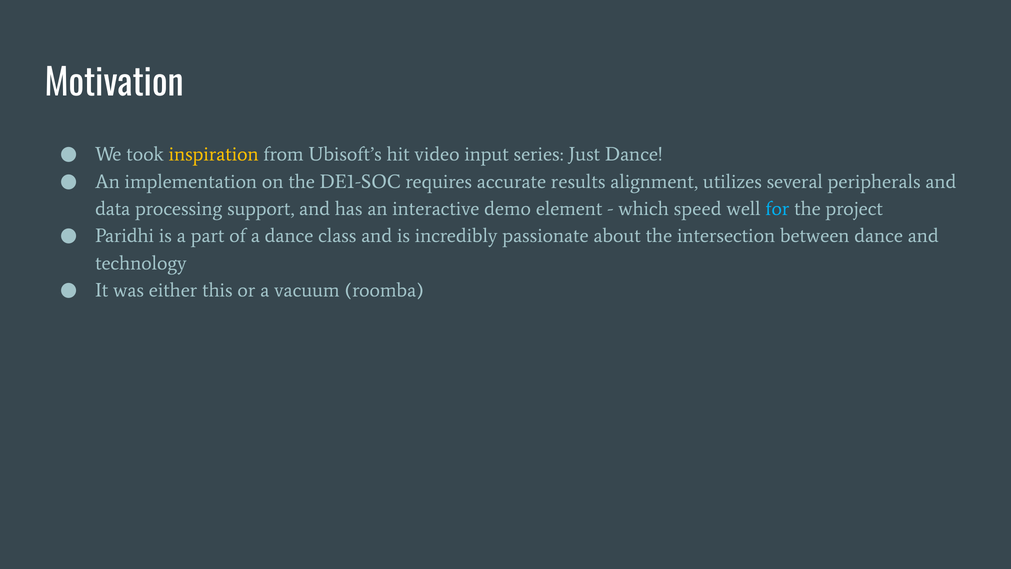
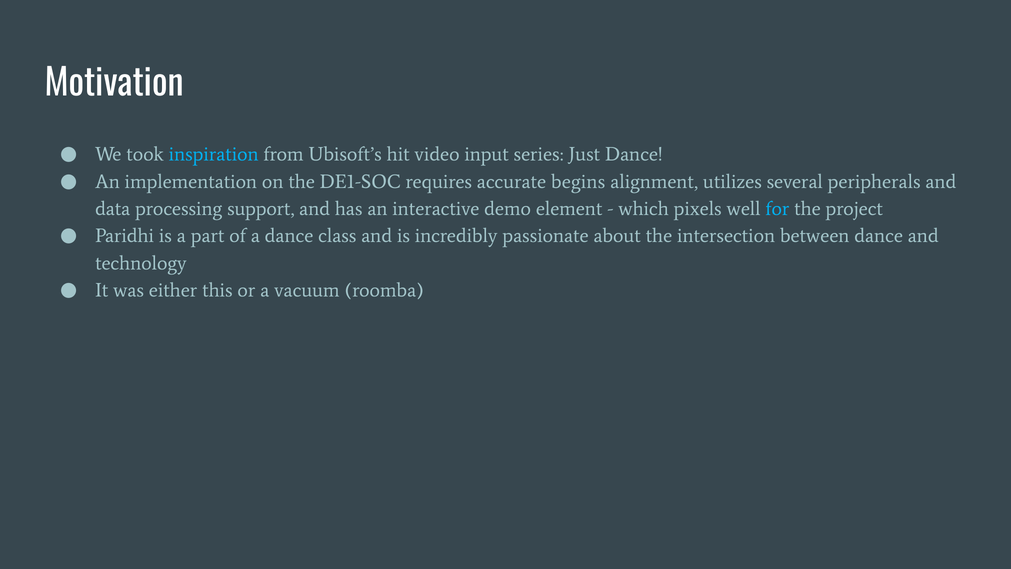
inspiration colour: yellow -> light blue
results: results -> begins
speed: speed -> pixels
